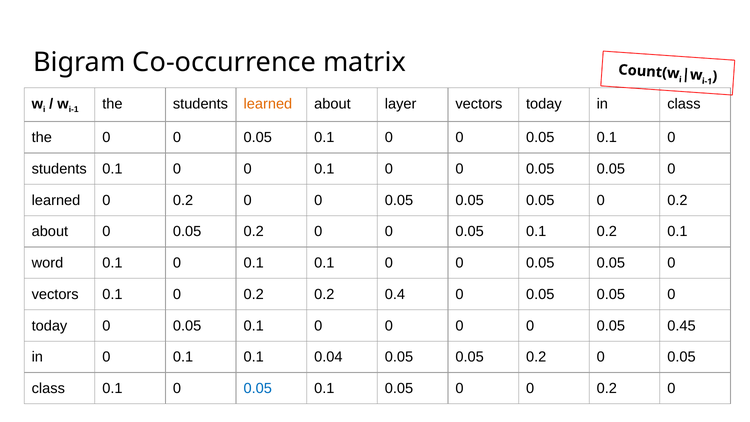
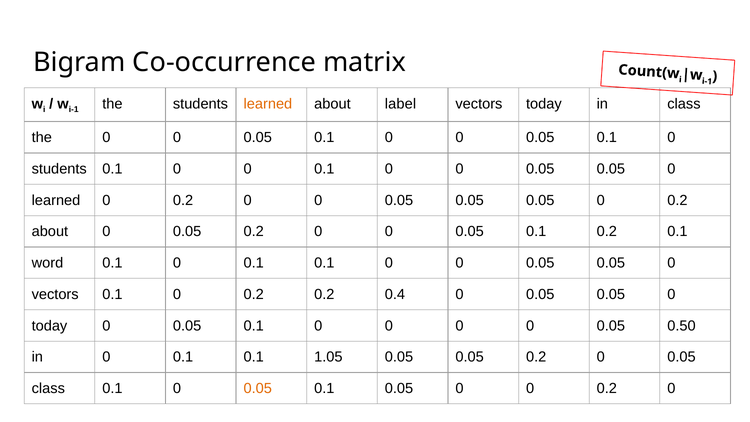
layer: layer -> label
0.45: 0.45 -> 0.50
0.04: 0.04 -> 1.05
0.05 at (258, 388) colour: blue -> orange
